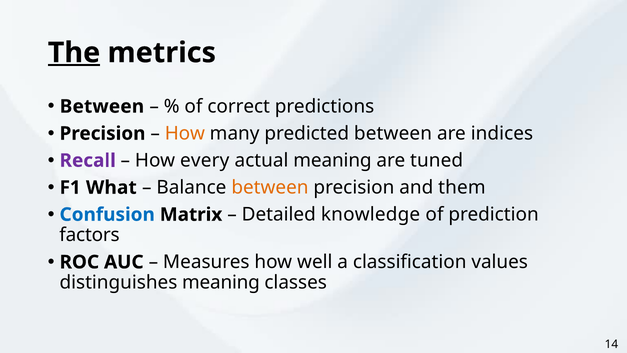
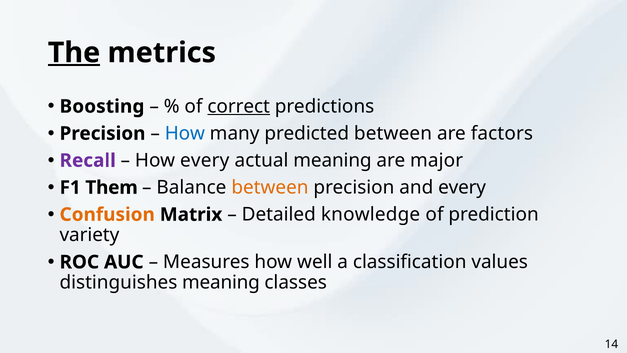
Between at (102, 106): Between -> Boosting
correct underline: none -> present
How at (185, 133) colour: orange -> blue
indices: indices -> factors
tuned: tuned -> major
What: What -> Them
and them: them -> every
Confusion colour: blue -> orange
factors: factors -> variety
